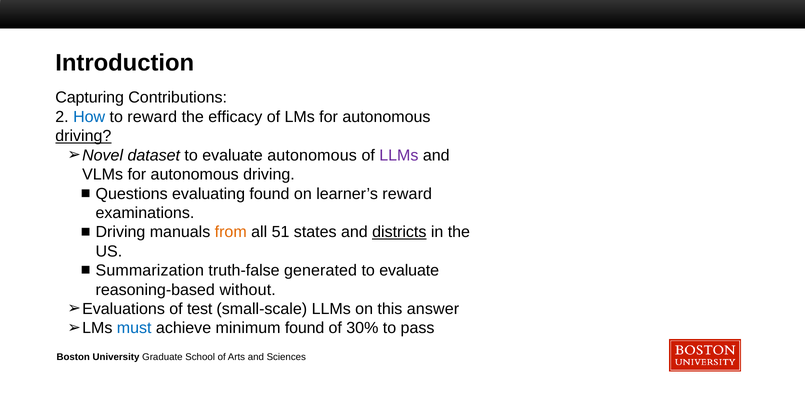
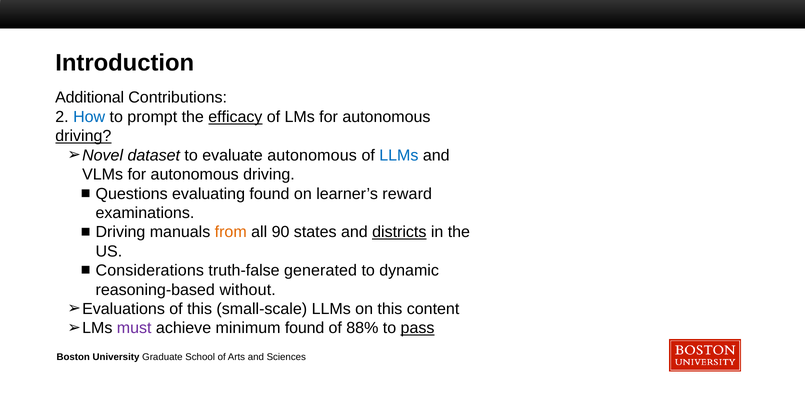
Capturing: Capturing -> Additional
to reward: reward -> prompt
efficacy underline: none -> present
LLMs at (399, 156) colour: purple -> blue
51: 51 -> 90
Summarization: Summarization -> Considerations
evaluate at (409, 271): evaluate -> dynamic
of test: test -> this
answer: answer -> content
must colour: blue -> purple
30%: 30% -> 88%
pass underline: none -> present
